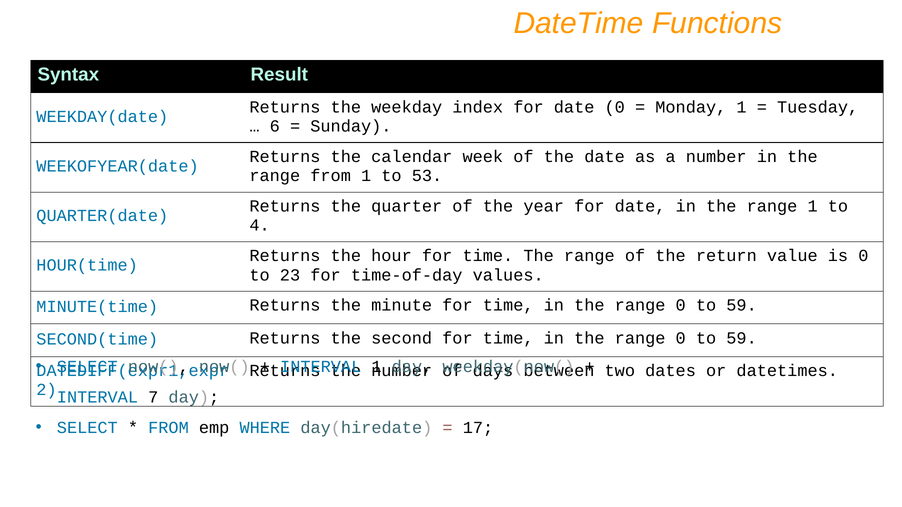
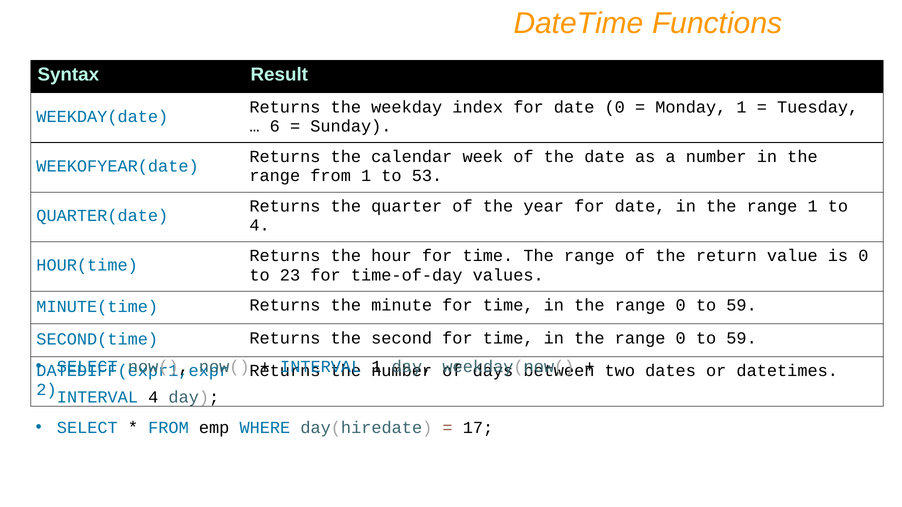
INTERVAL 7: 7 -> 4
